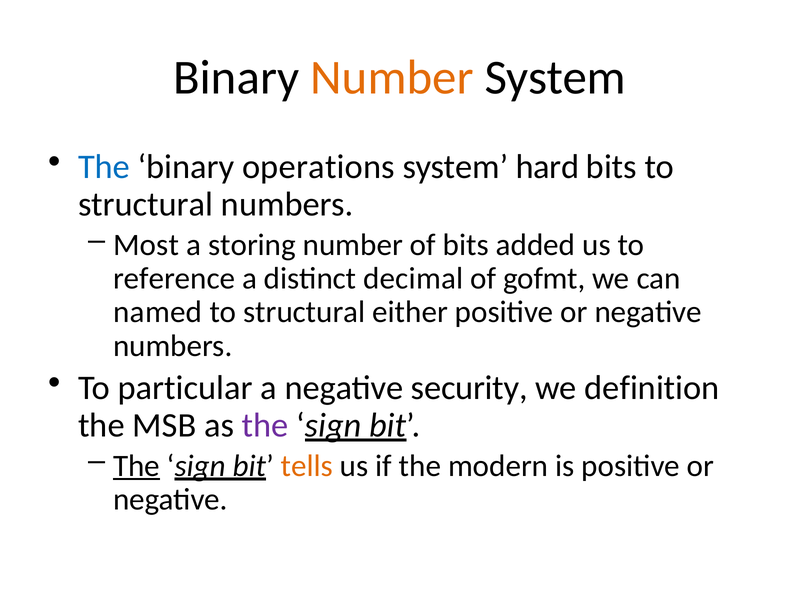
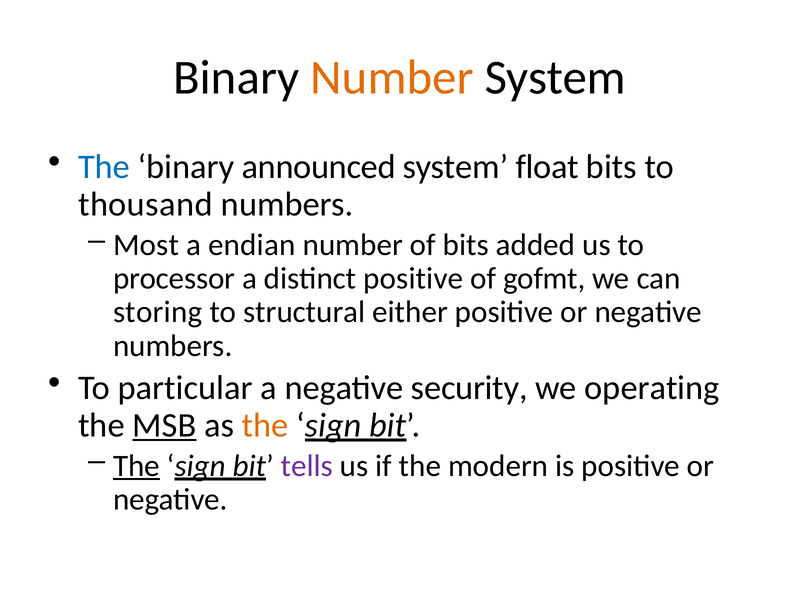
operations: operations -> announced
hard: hard -> float
structural at (146, 204): structural -> thousand
storing: storing -> endian
reference: reference -> processor
distinct decimal: decimal -> positive
named: named -> storing
definition: definition -> operating
MSB underline: none -> present
the at (265, 425) colour: purple -> orange
tells colour: orange -> purple
